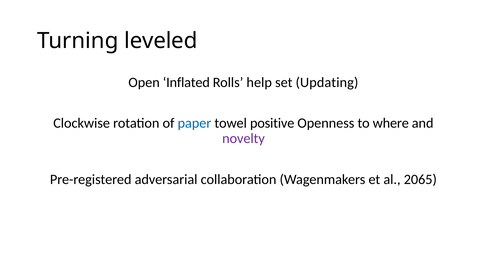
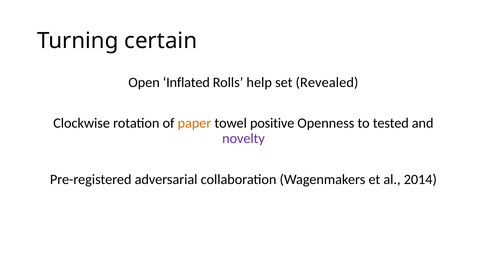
leveled: leveled -> certain
Updating: Updating -> Revealed
paper colour: blue -> orange
where: where -> tested
2065: 2065 -> 2014
